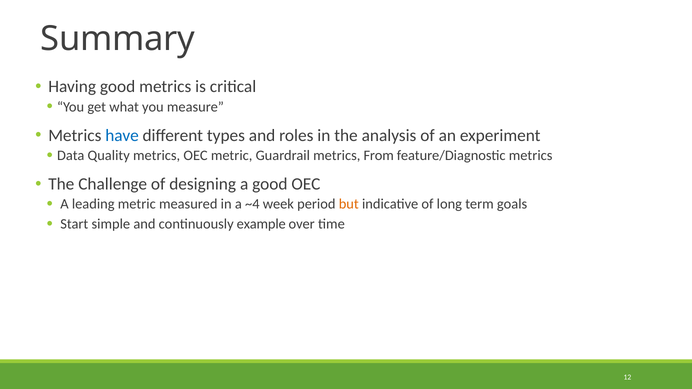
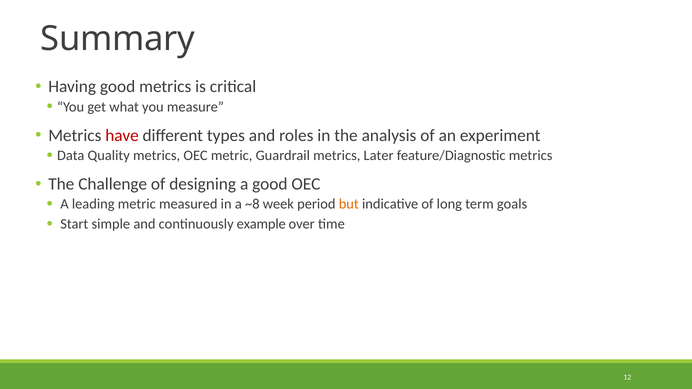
have colour: blue -> red
From: From -> Later
~4: ~4 -> ~8
